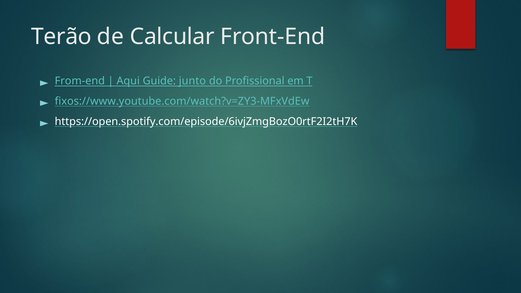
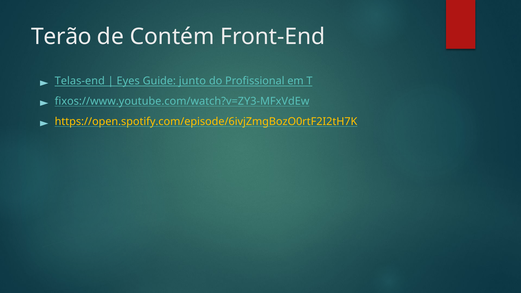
Calcular: Calcular -> Contém
From-end: From-end -> Telas-end
Aqui: Aqui -> Eyes
https://open.spotify.com/episode/6ivjZmgBozO0rtF2I2tH7K colour: white -> yellow
